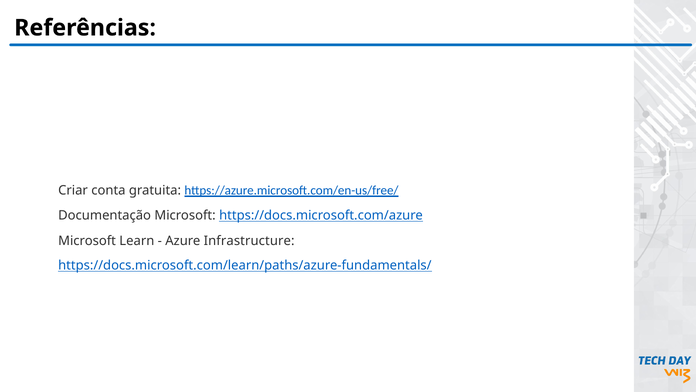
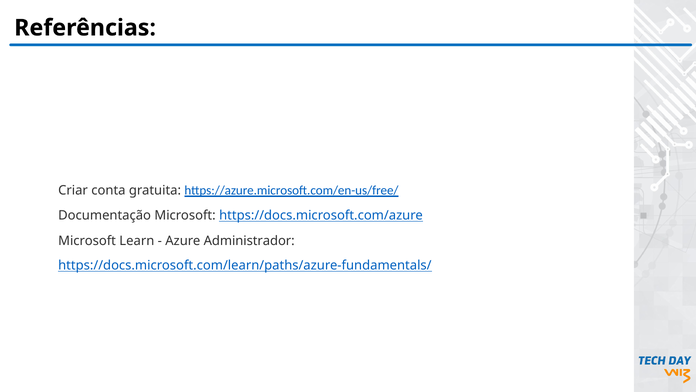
Infrastructure: Infrastructure -> Administrador
